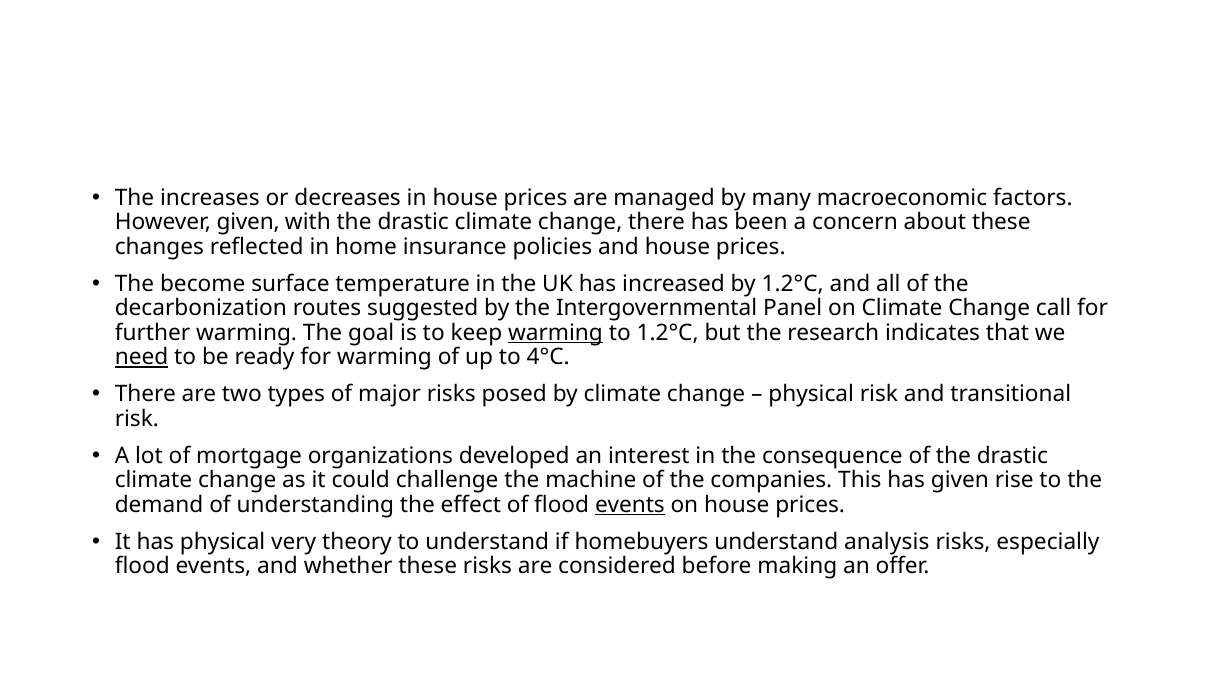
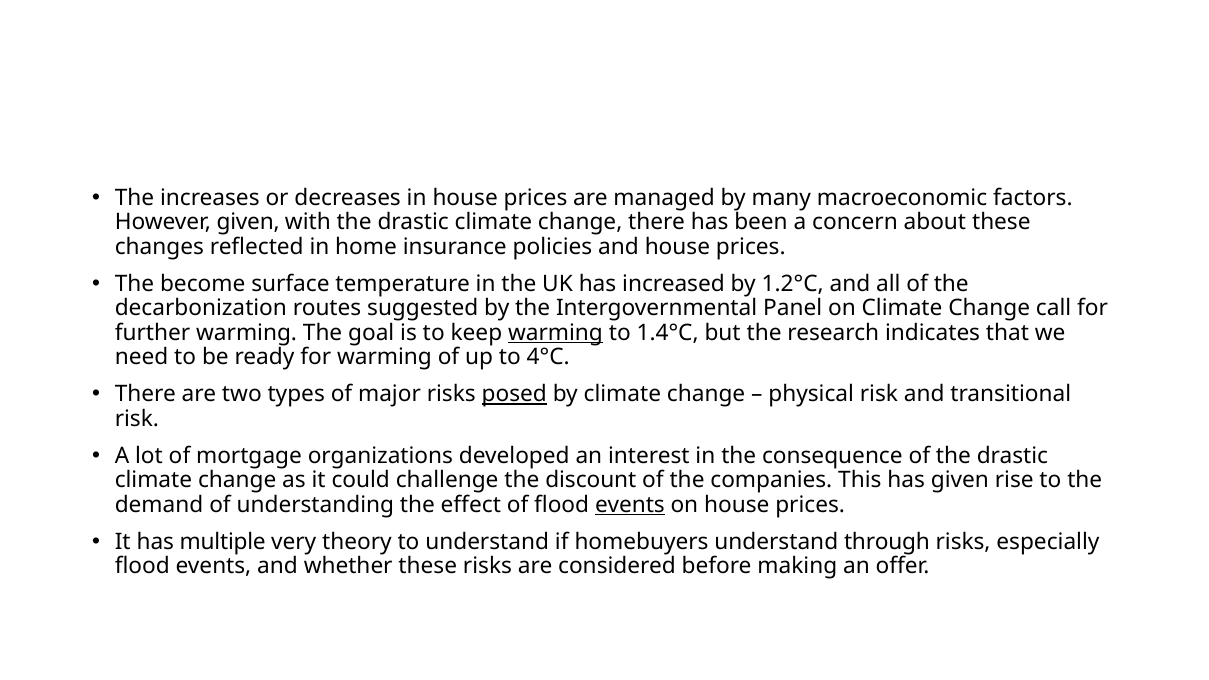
to 1.2°C: 1.2°C -> 1.4°C
need underline: present -> none
posed underline: none -> present
machine: machine -> discount
has physical: physical -> multiple
analysis: analysis -> through
